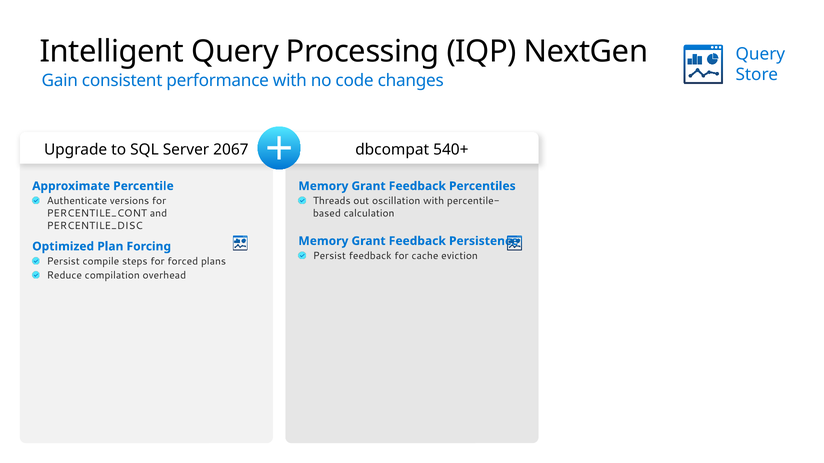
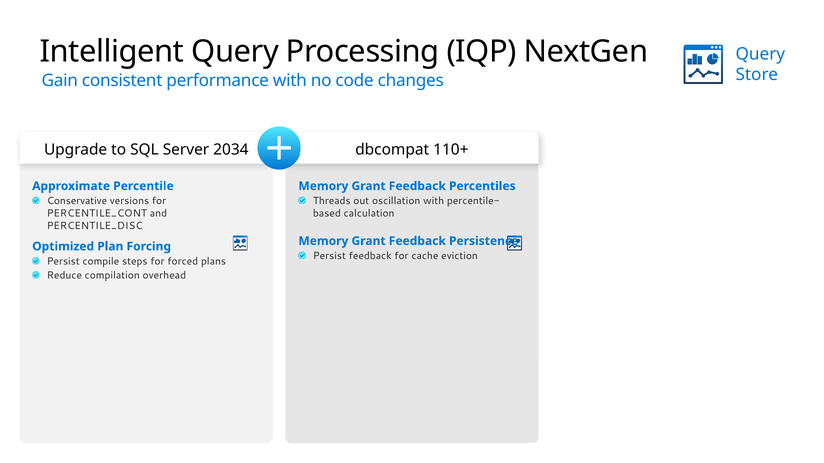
2067: 2067 -> 2034
540+: 540+ -> 110+
Authenticate: Authenticate -> Conservative
